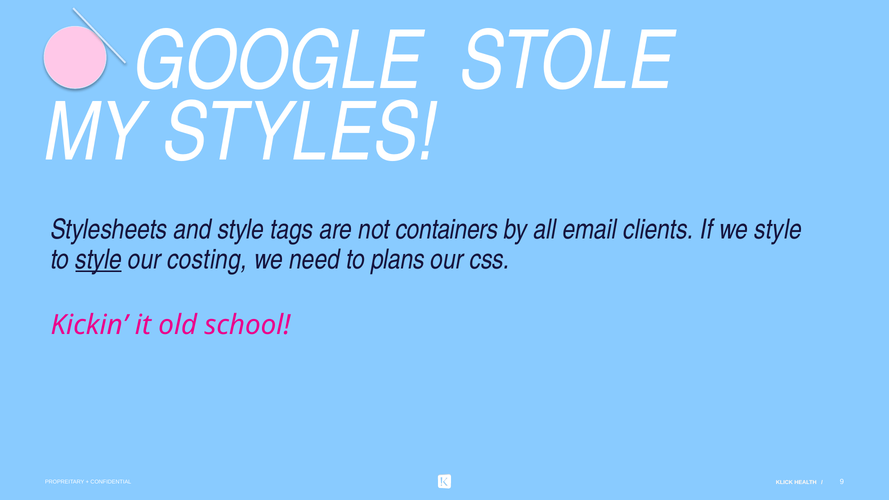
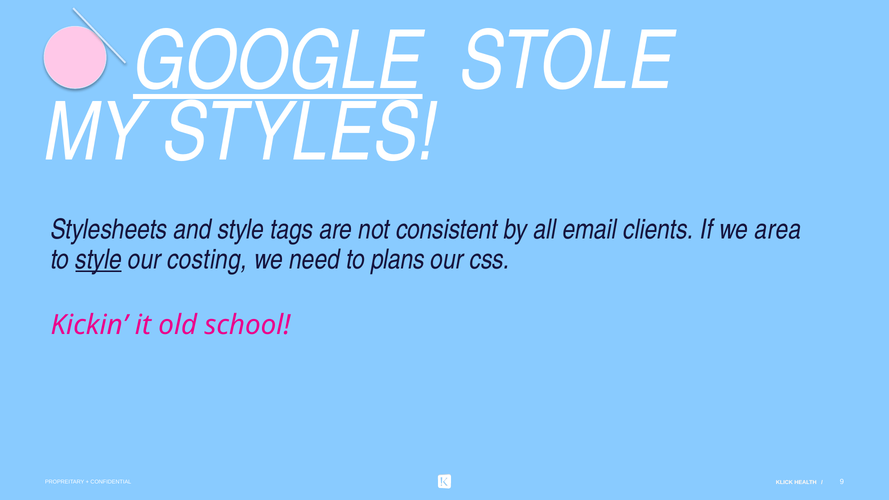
GOOGLE underline: none -> present
containers: containers -> consistent
we style: style -> area
